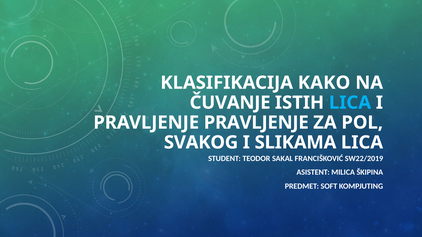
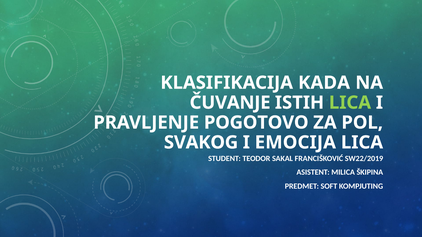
KAKO: KAKO -> KADA
LICA at (350, 103) colour: light blue -> light green
PRAVLJENJE PRAVLJENJE: PRAVLJENJE -> POGOTOVO
SLIKAMA: SLIKAMA -> EMOCIJA
